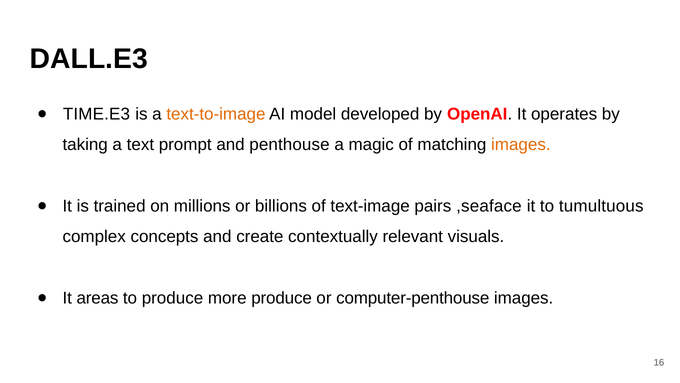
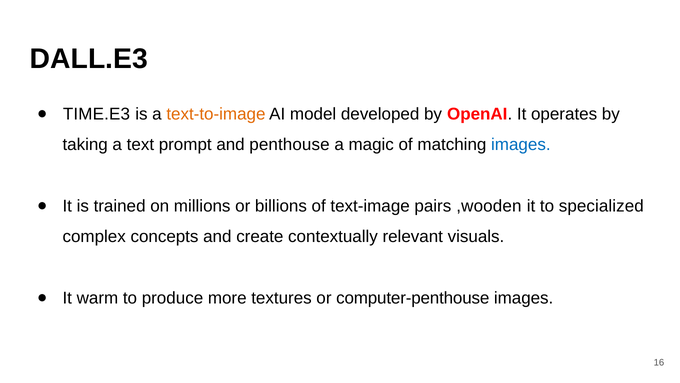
images at (521, 145) colour: orange -> blue
,seaface: ,seaface -> ,wooden
tumultuous: tumultuous -> specialized
areas: areas -> warm
more produce: produce -> textures
